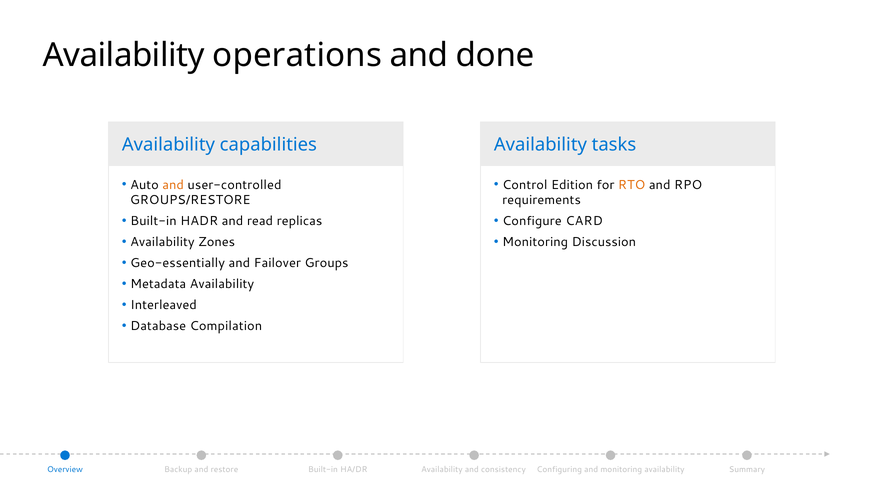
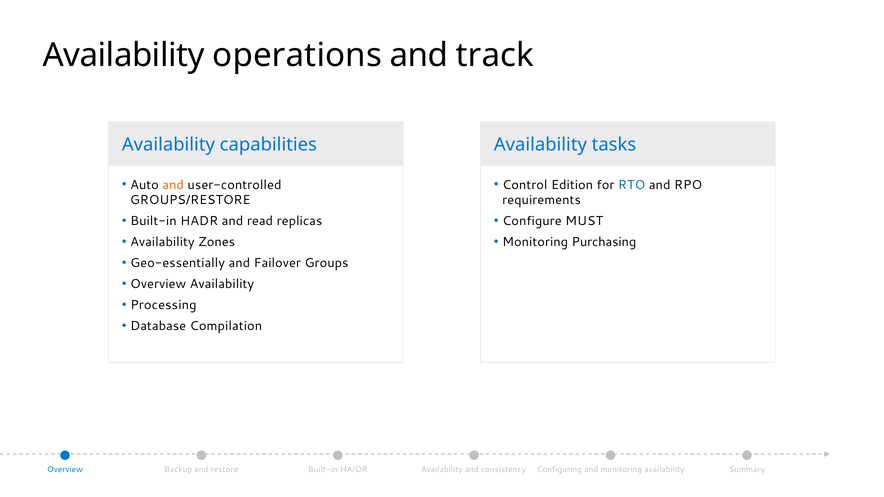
done: done -> track
RTO colour: orange -> blue
CARD: CARD -> MUST
Discussion: Discussion -> Purchasing
Metadata at (158, 284): Metadata -> Overview
Interleaved: Interleaved -> Processing
